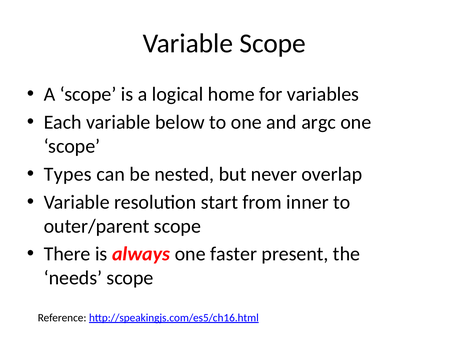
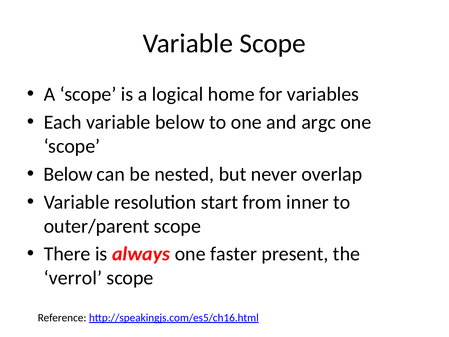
Types at (68, 174): Types -> Below
needs: needs -> verrol
